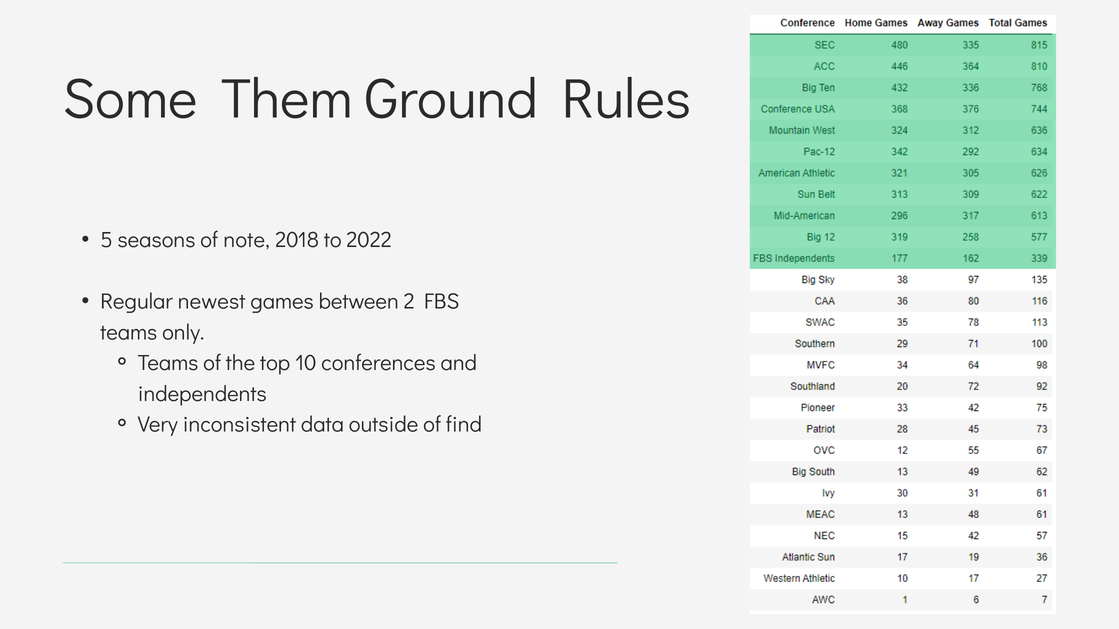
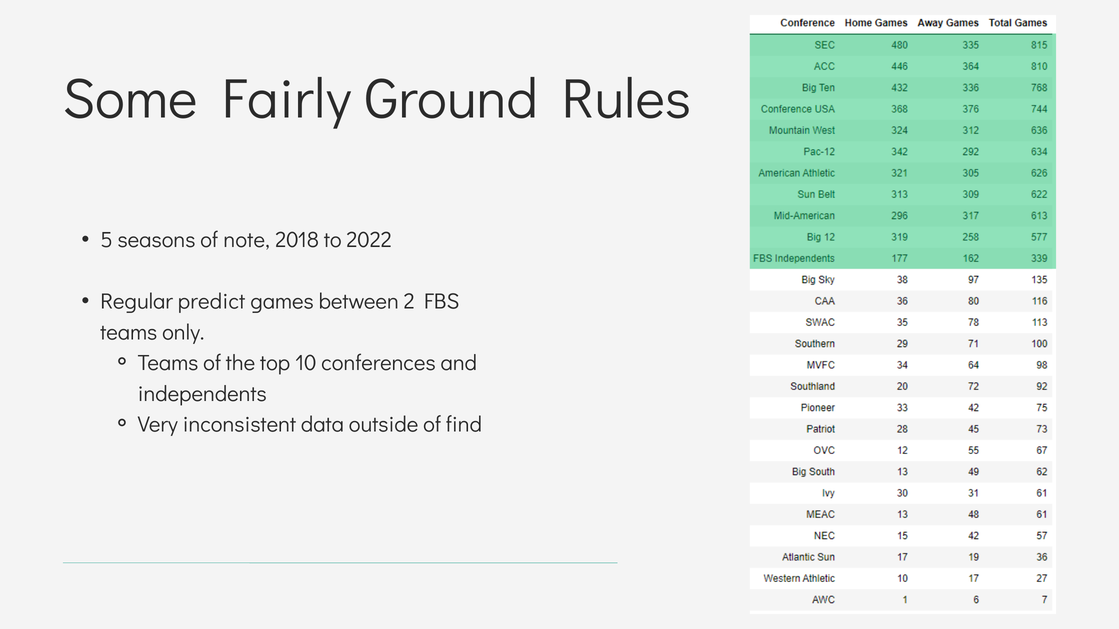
Them: Them -> Fairly
newest: newest -> predict
